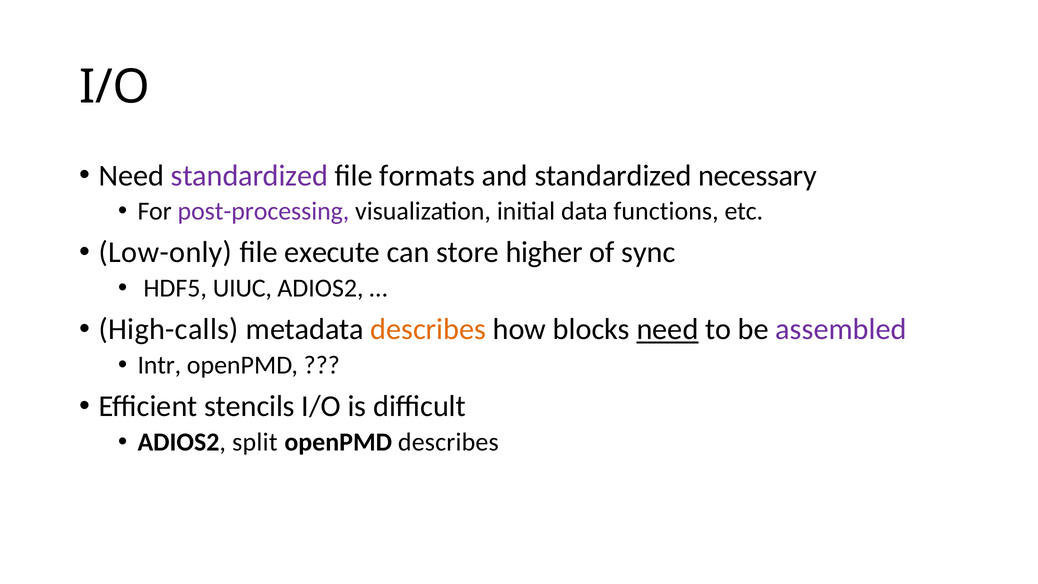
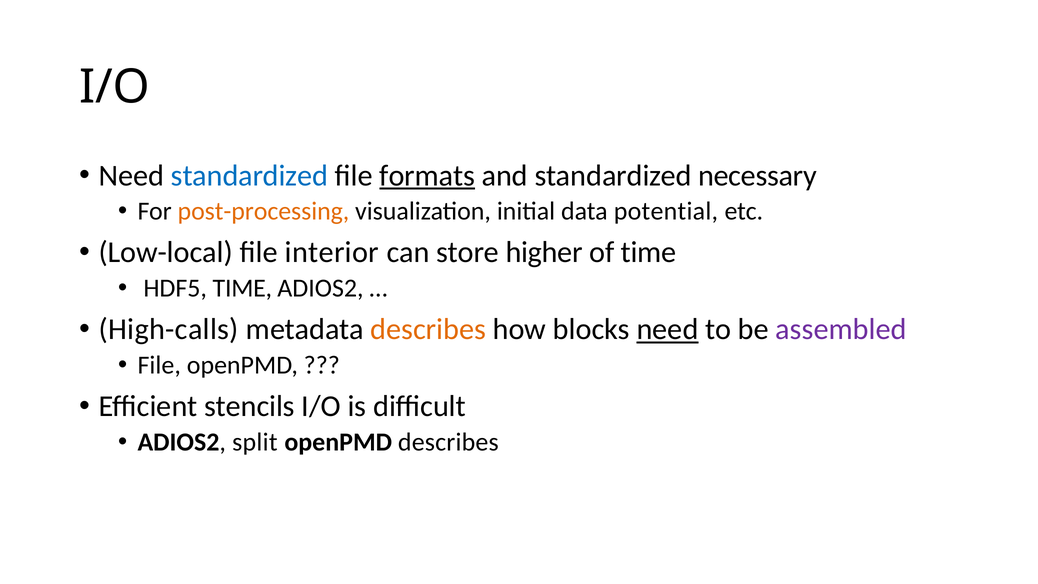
standardized at (249, 175) colour: purple -> blue
formats underline: none -> present
post-processing colour: purple -> orange
functions: functions -> potential
Low-only: Low-only -> Low-local
execute: execute -> interior
of sync: sync -> time
HDF5 UIUC: UIUC -> TIME
Intr at (159, 365): Intr -> File
